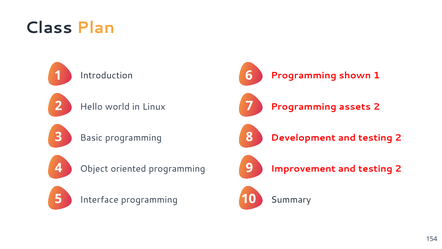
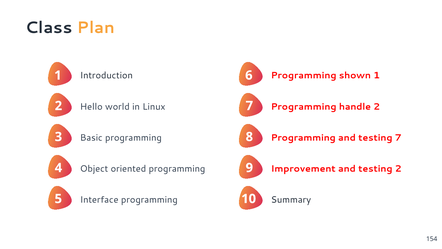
assets: assets -> handle
Development at (303, 138): Development -> Programming
2 at (398, 138): 2 -> 7
